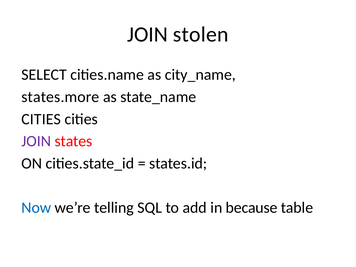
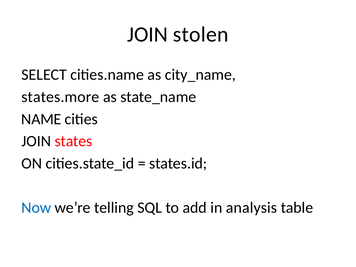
CITIES at (41, 119): CITIES -> NAME
JOIN at (36, 141) colour: purple -> black
because: because -> analysis
